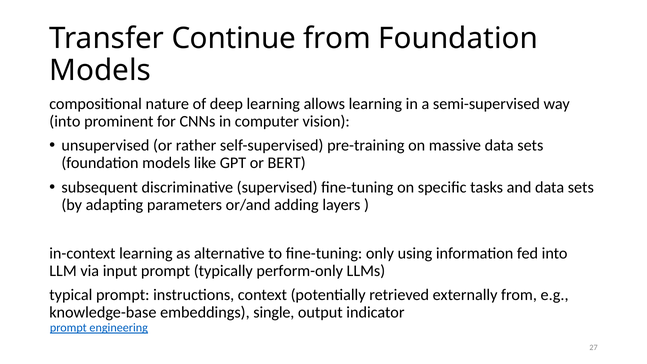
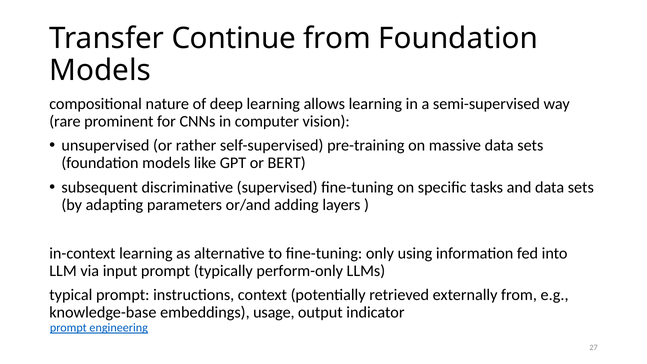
into at (65, 121): into -> rare
single: single -> usage
